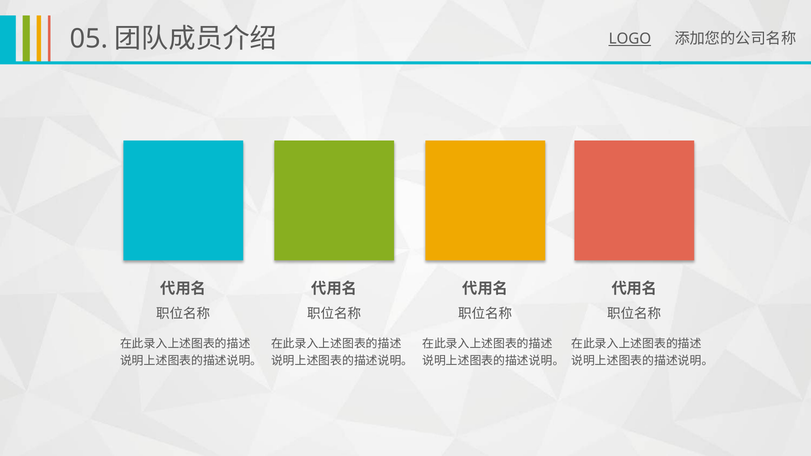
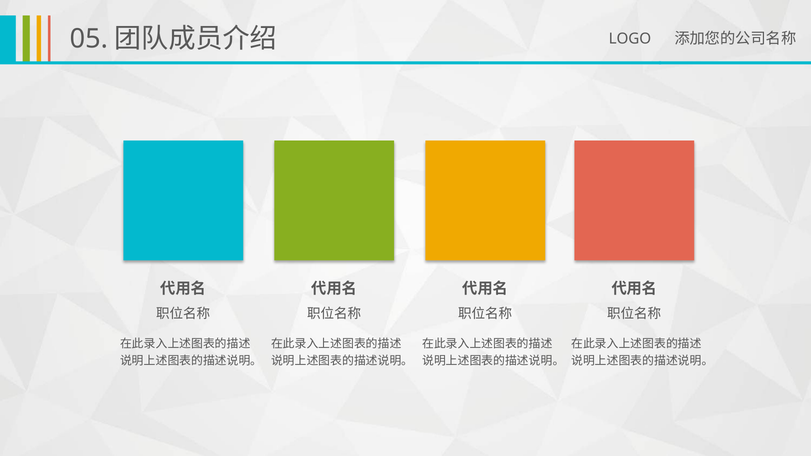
LOGO underline: present -> none
